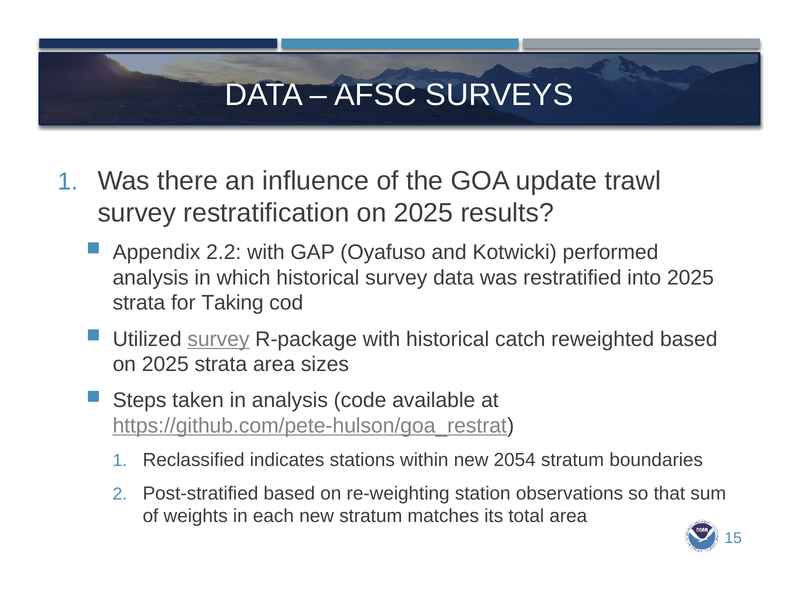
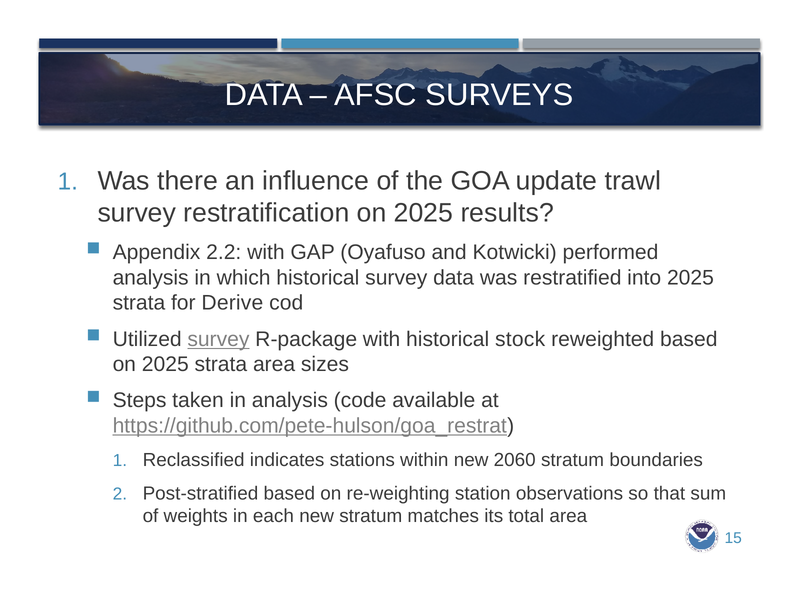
Taking: Taking -> Derive
catch: catch -> stock
2054: 2054 -> 2060
